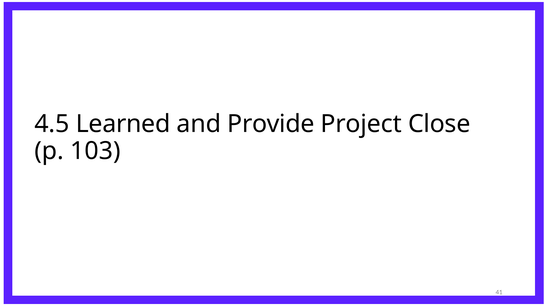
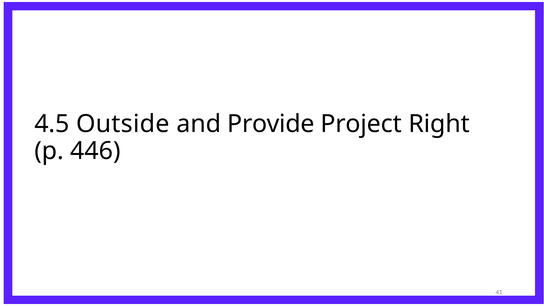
Learned: Learned -> Outside
Close: Close -> Right
103: 103 -> 446
